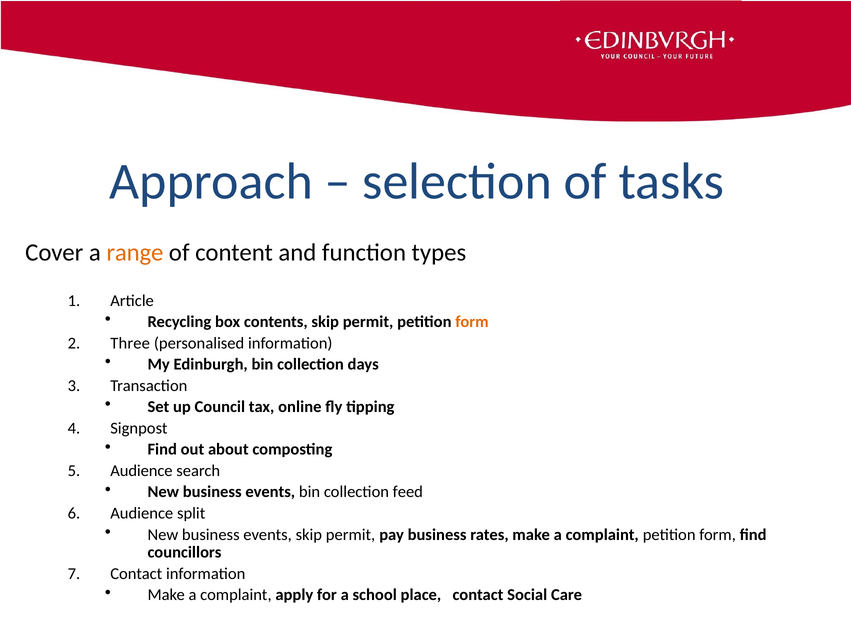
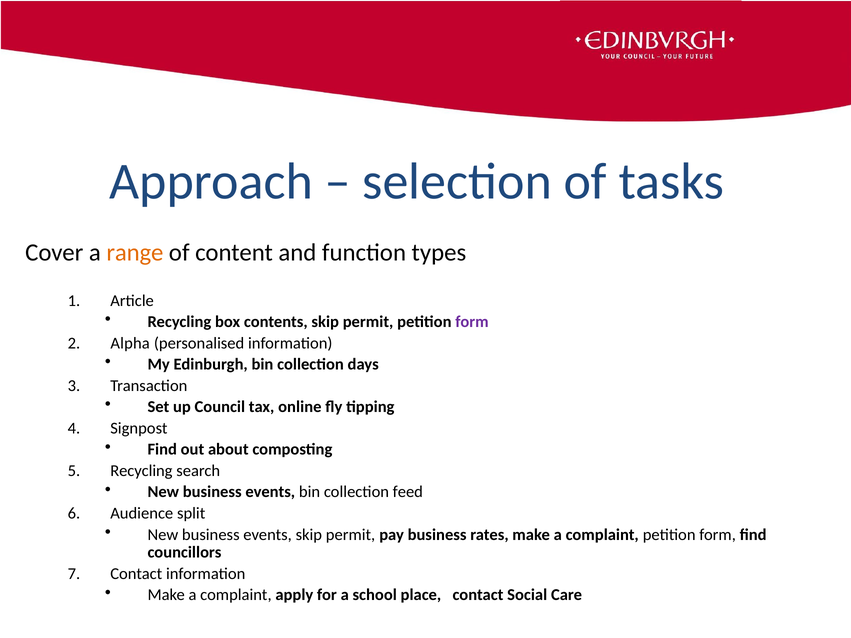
form at (472, 322) colour: orange -> purple
Three: Three -> Alpha
Audience at (141, 471): Audience -> Recycling
